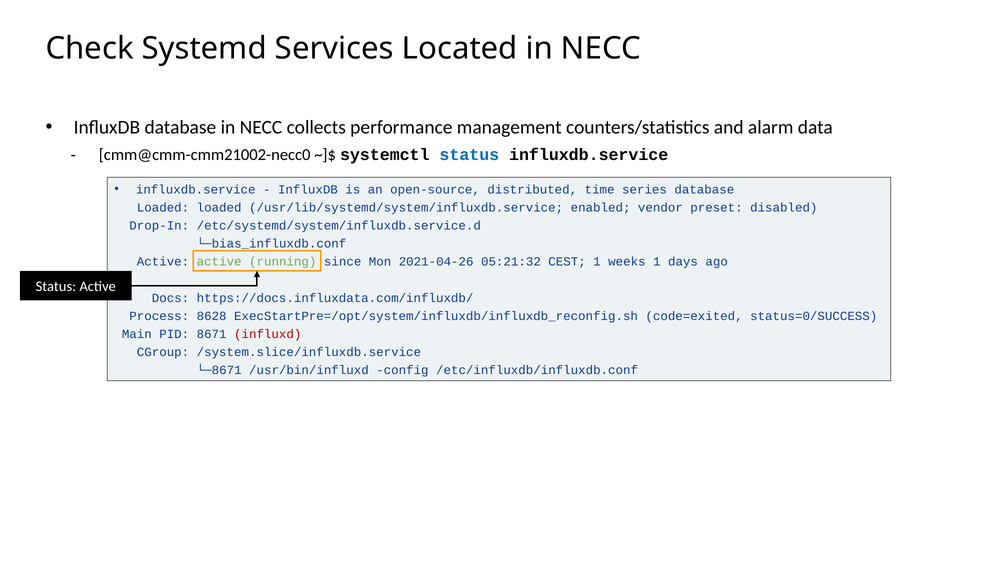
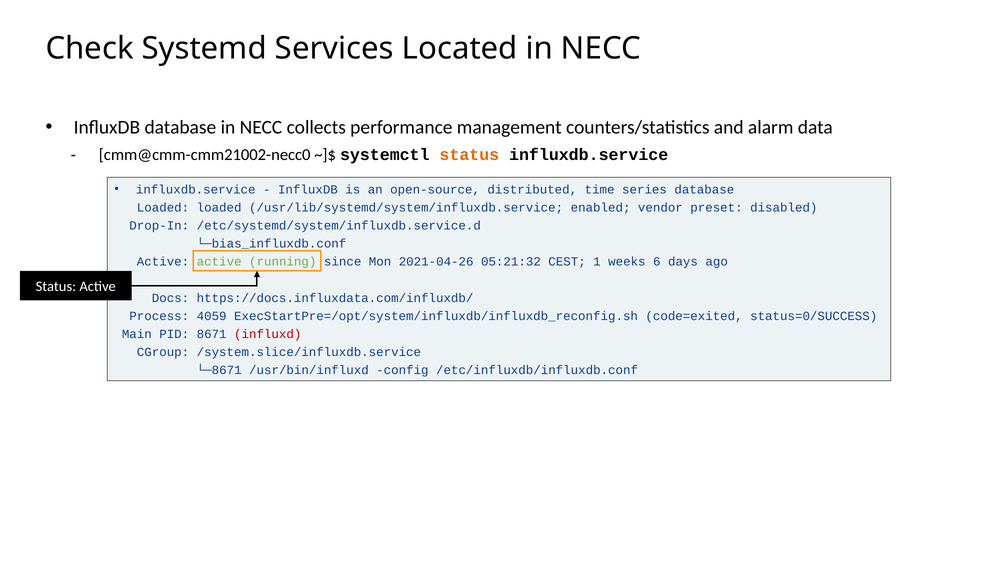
status at (469, 155) colour: blue -> orange
weeks 1: 1 -> 6
8628: 8628 -> 4059
